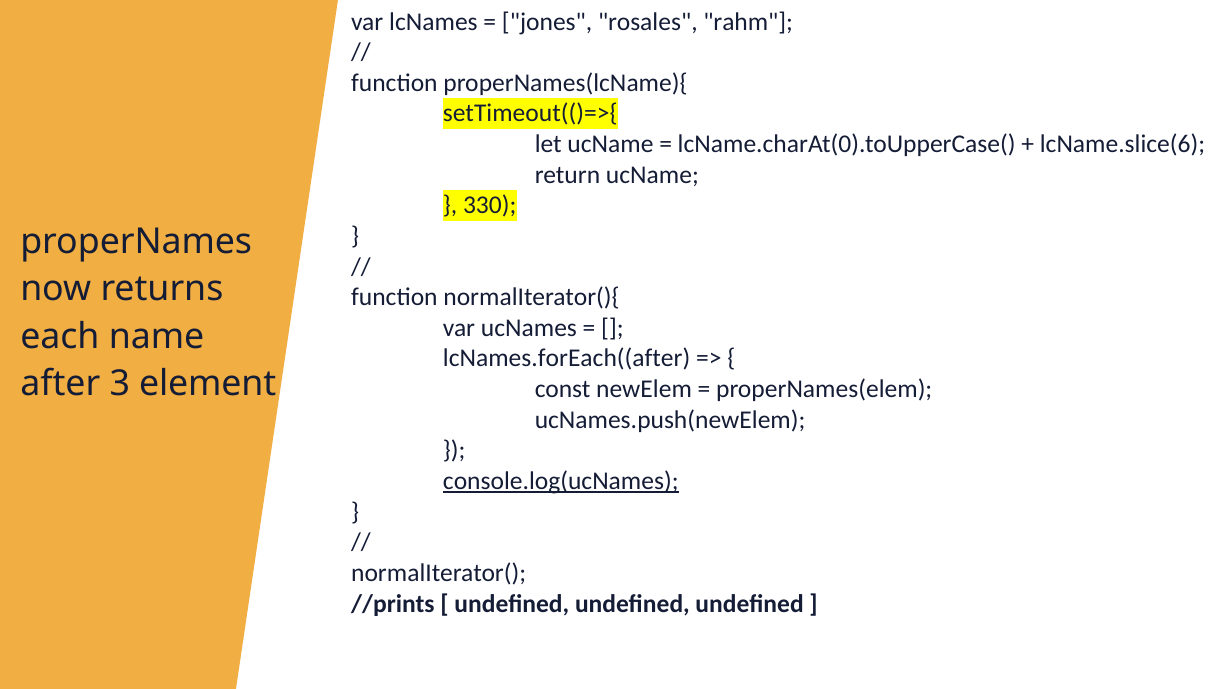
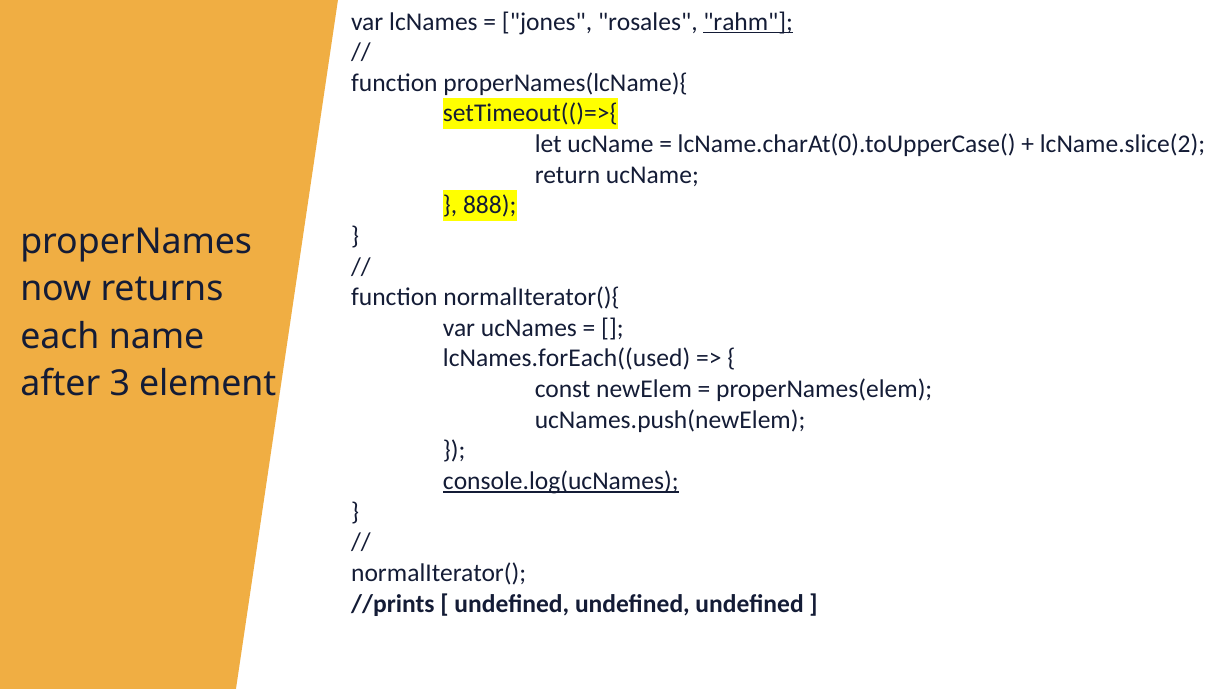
rahm underline: none -> present
lcName.slice(6: lcName.slice(6 -> lcName.slice(2
330: 330 -> 888
lcNames.forEach((after: lcNames.forEach((after -> lcNames.forEach((used
